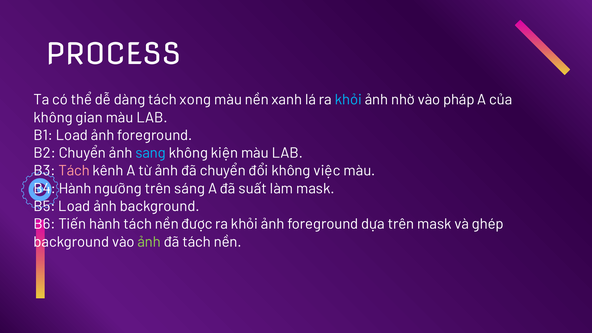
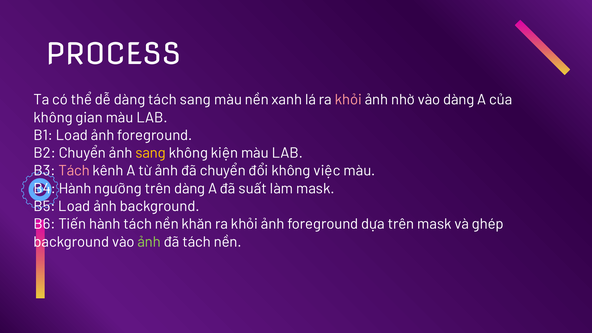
tách xong: xong -> sang
khỏi at (348, 100) colour: light blue -> pink
vào pháp: pháp -> dàng
sang at (151, 153) colour: light blue -> yellow
trên sáng: sáng -> dàng
được: được -> khăn
